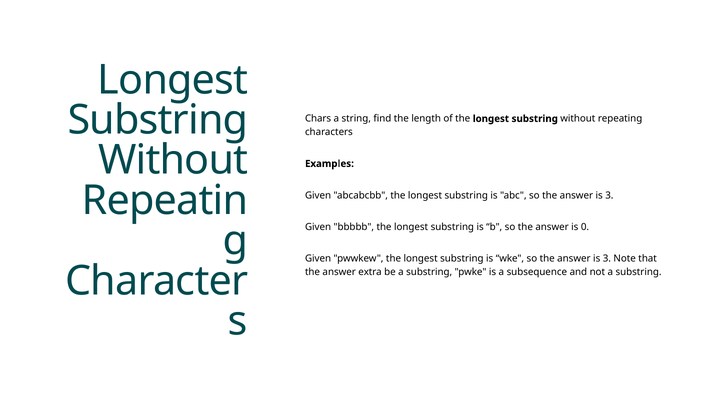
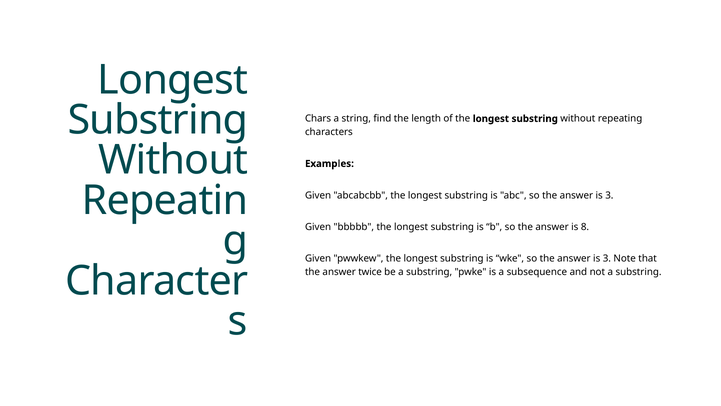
0: 0 -> 8
extra: extra -> twice
